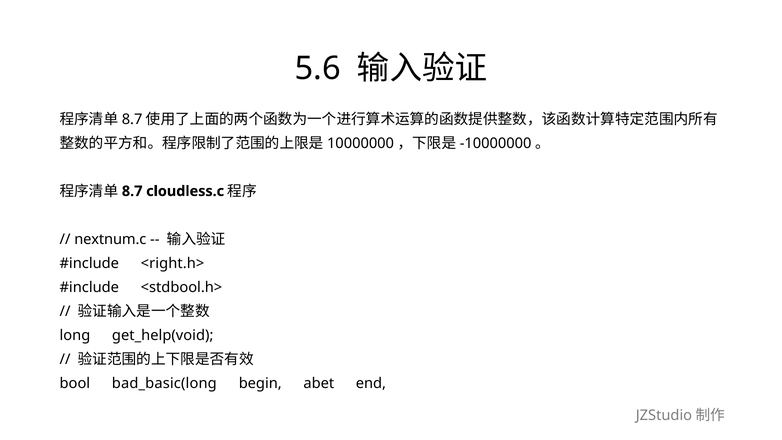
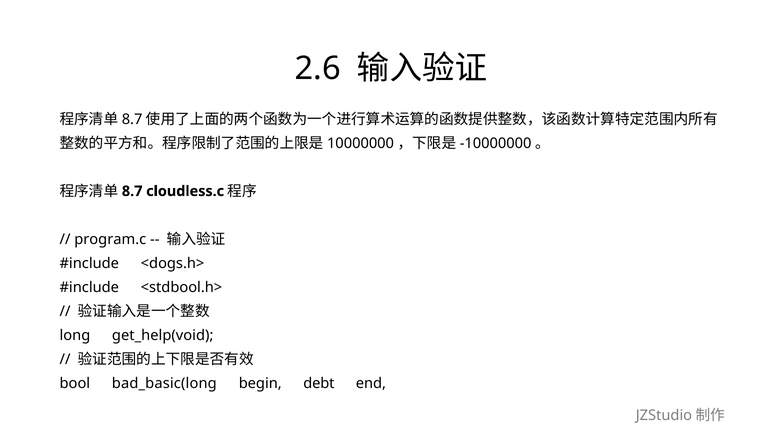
5.6: 5.6 -> 2.6
nextnum.c: nextnum.c -> program.c
<right.h>: <right.h> -> <dogs.h>
abet: abet -> debt
